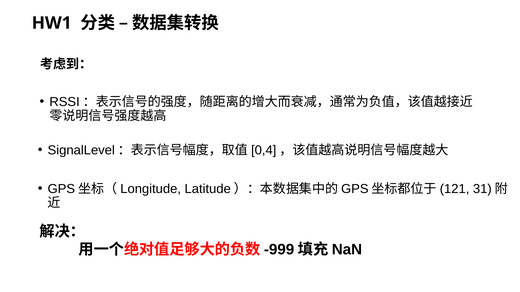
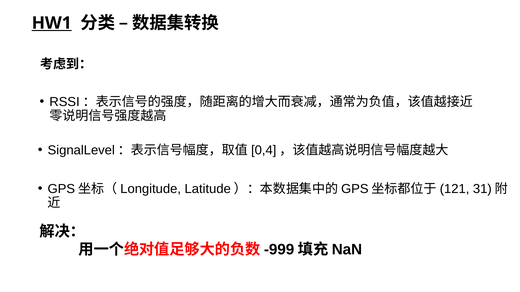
HW1 underline: none -> present
